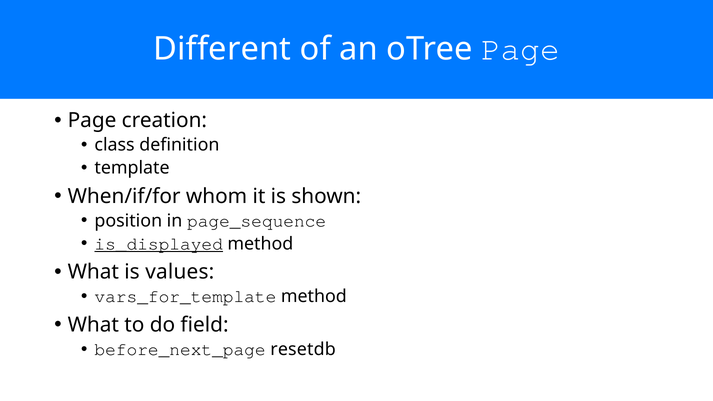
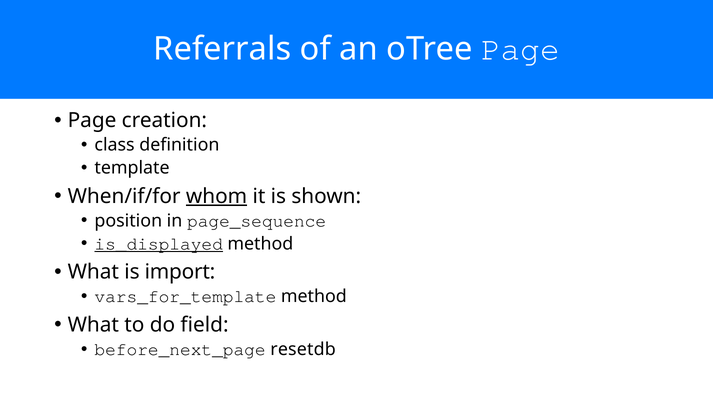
Different: Different -> Referrals
whom underline: none -> present
values: values -> import
